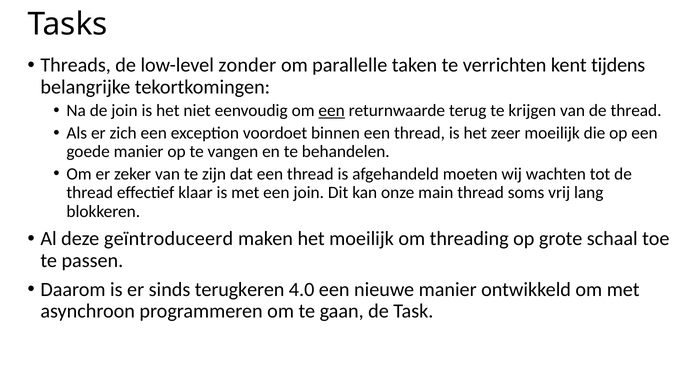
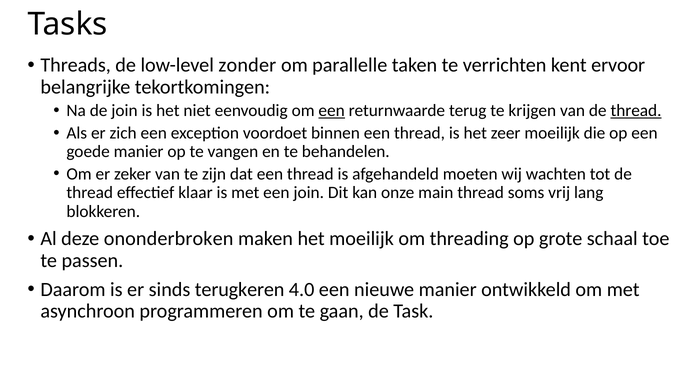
tijdens: tijdens -> ervoor
thread at (636, 111) underline: none -> present
geïntroduceerd: geïntroduceerd -> ononderbroken
